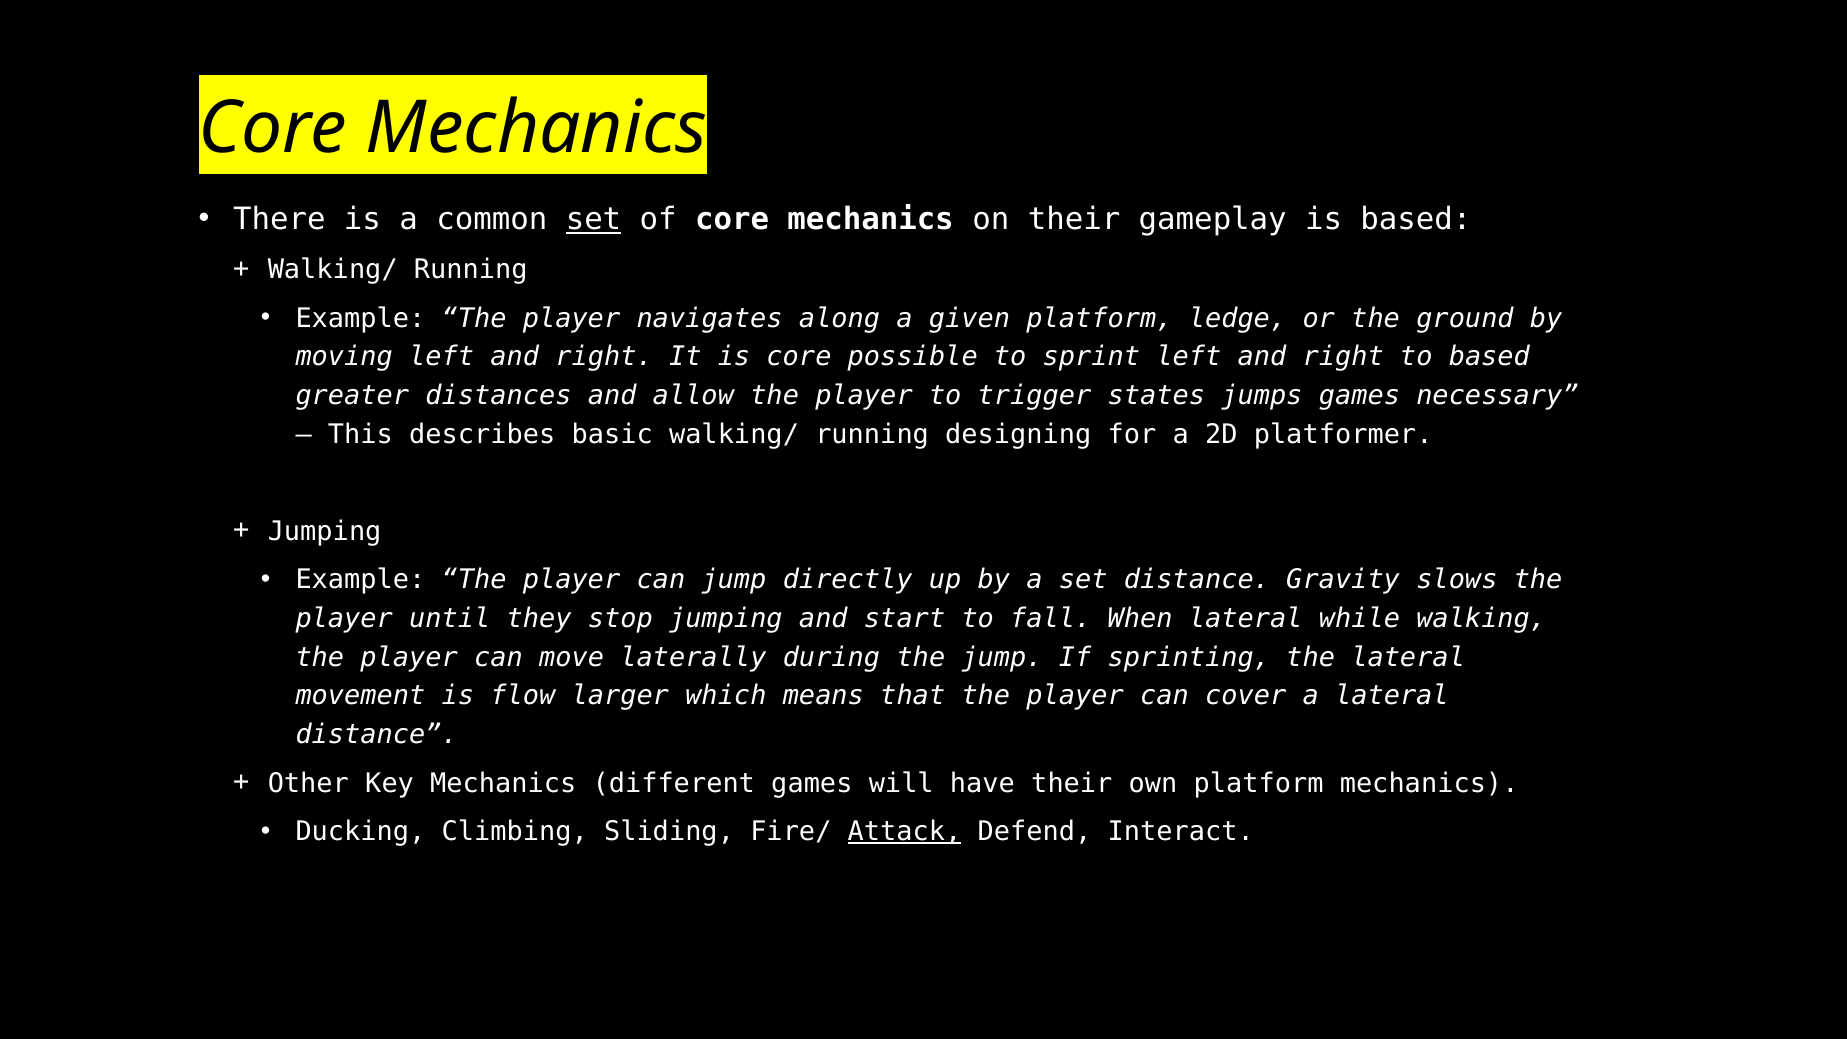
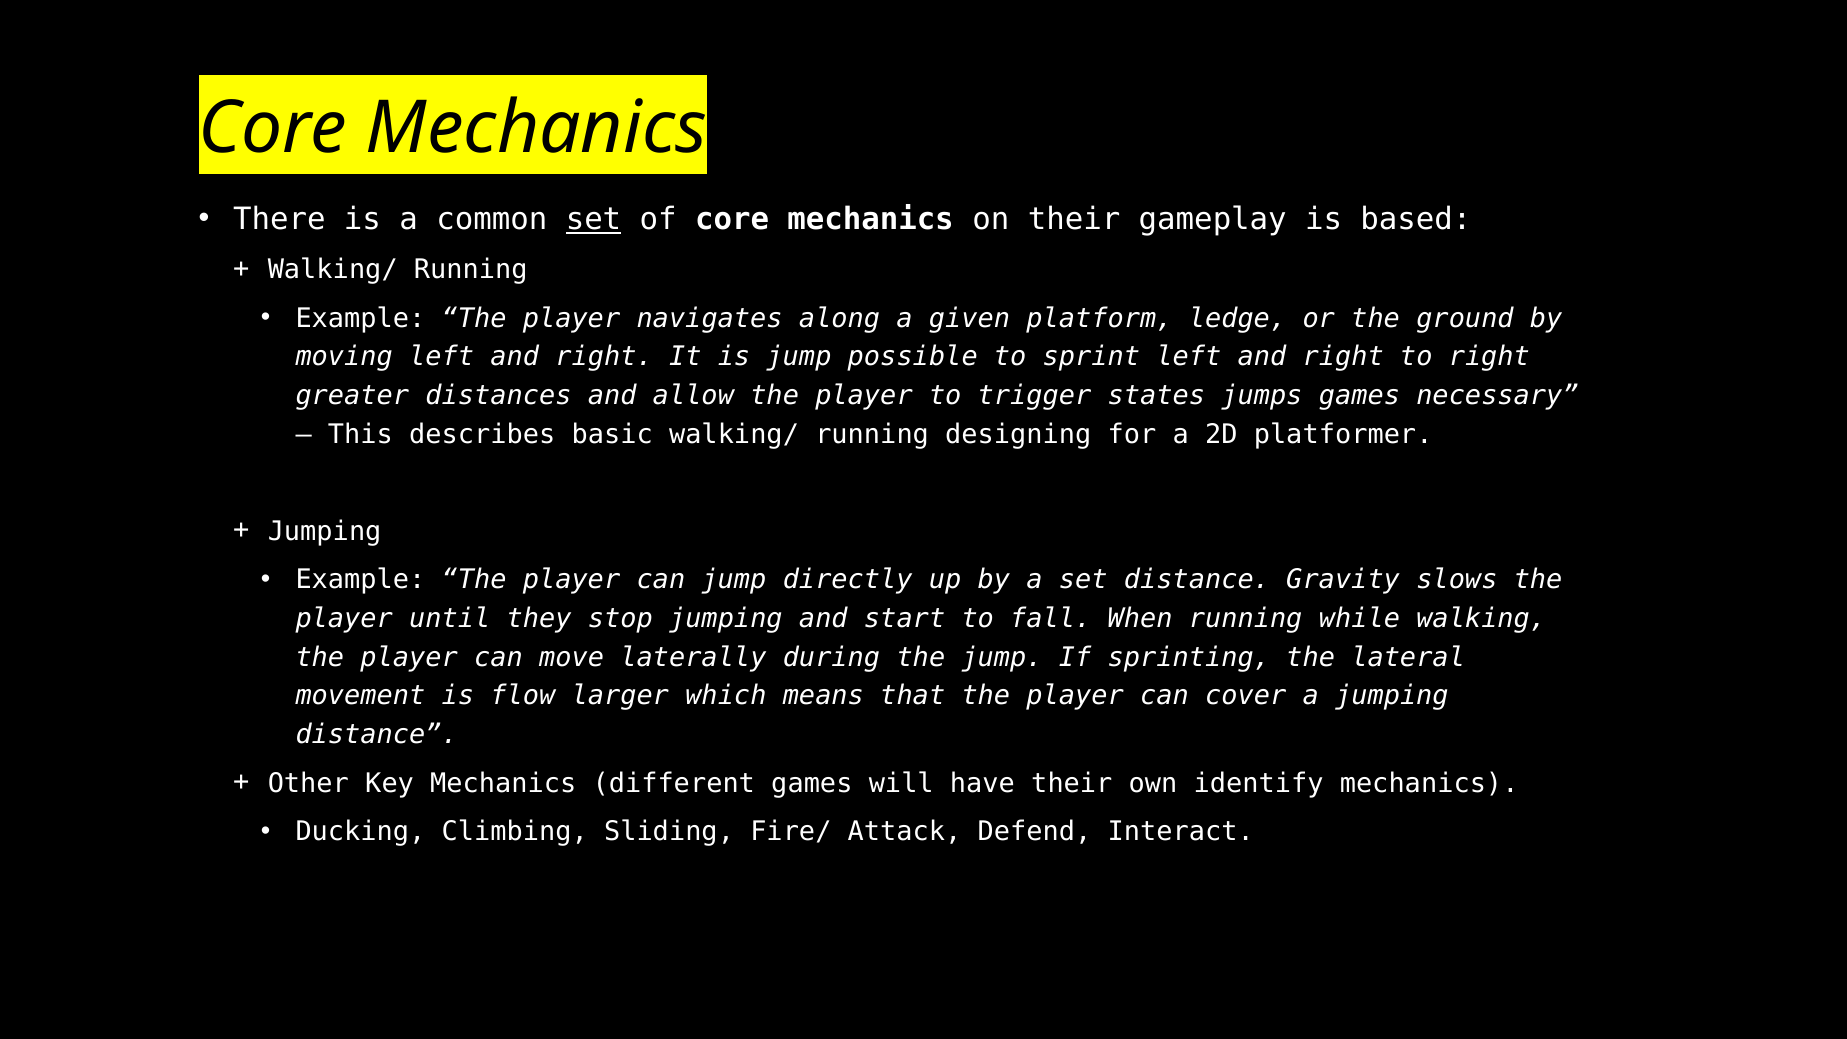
is core: core -> jump
to based: based -> right
When lateral: lateral -> running
a lateral: lateral -> jumping
own platform: platform -> identify
Attack underline: present -> none
